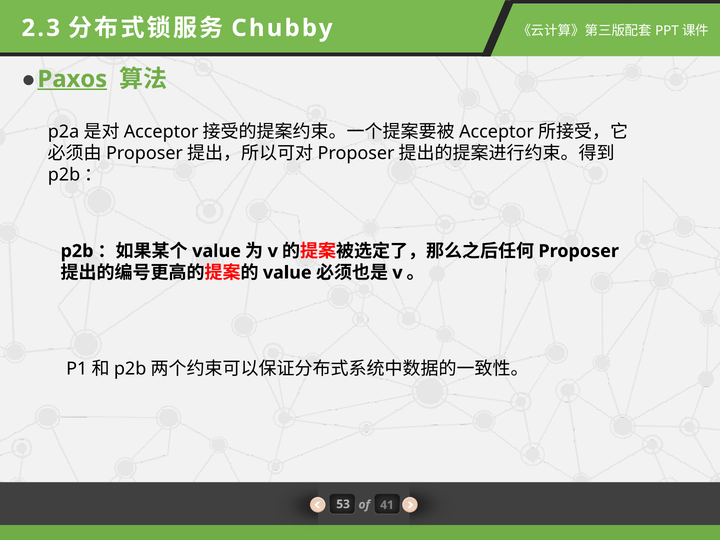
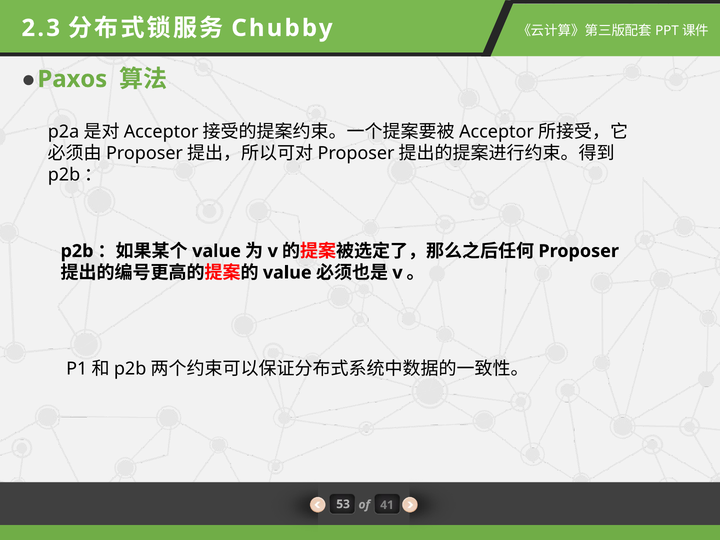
Paxos underline: present -> none
